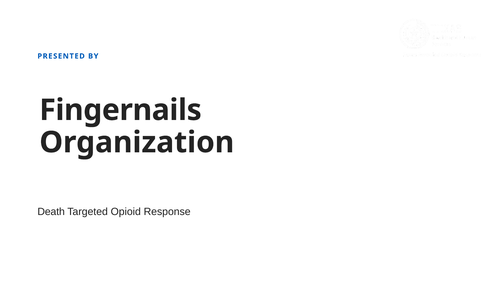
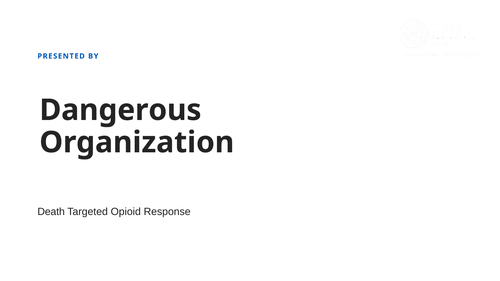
Fingernails: Fingernails -> Dangerous
